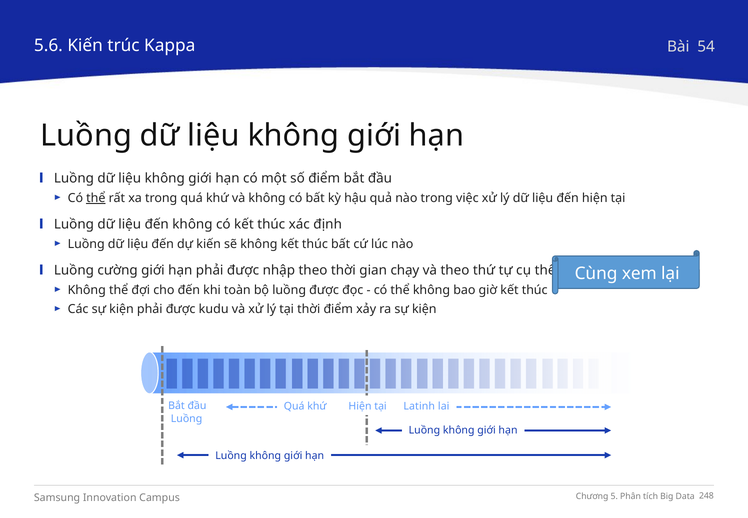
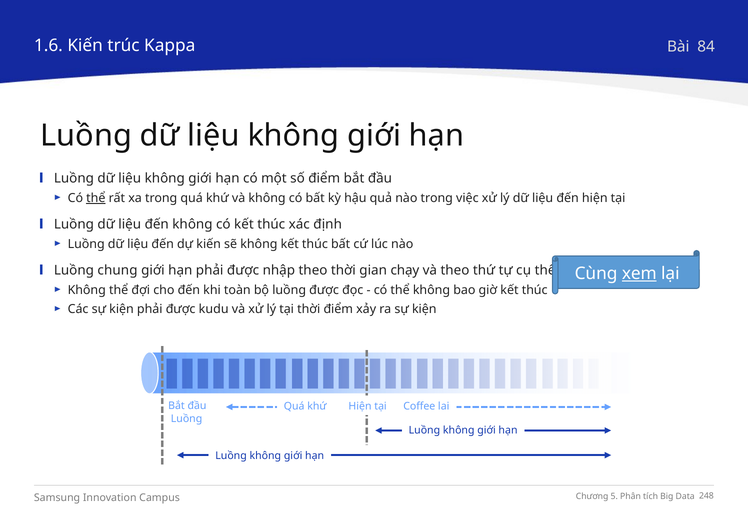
5.6: 5.6 -> 1.6
54: 54 -> 84
cường: cường -> chung
xem underline: none -> present
Latinh: Latinh -> Coffee
